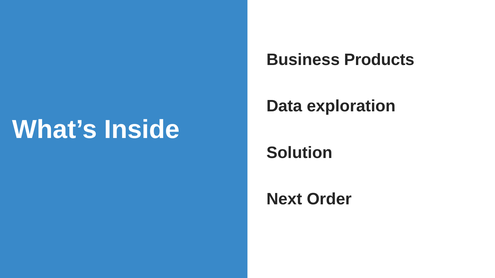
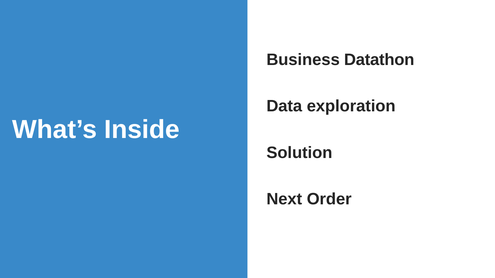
Products: Products -> Datathon
